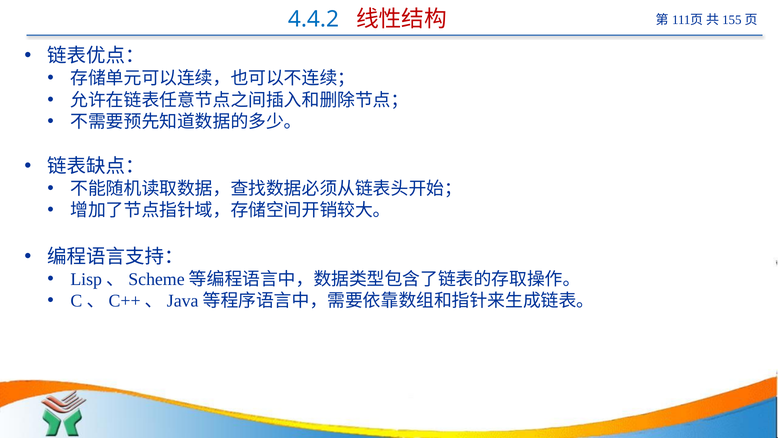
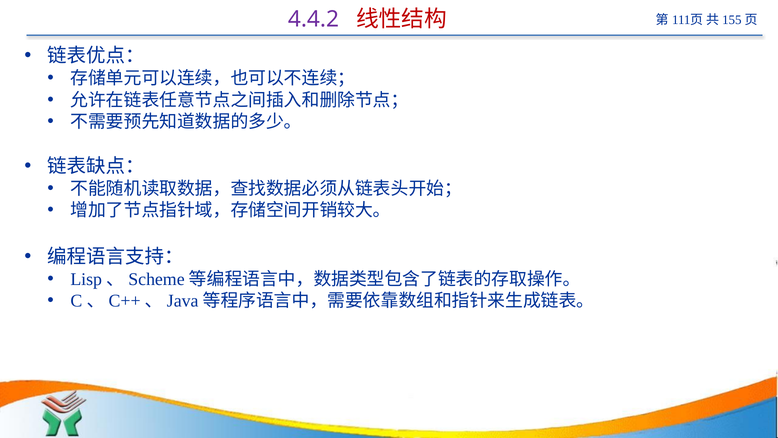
4.4.2 colour: blue -> purple
